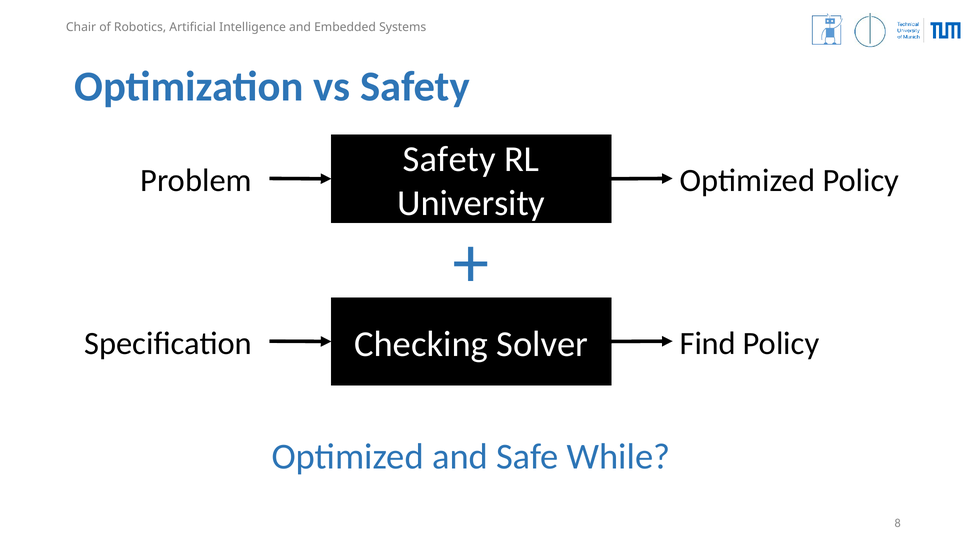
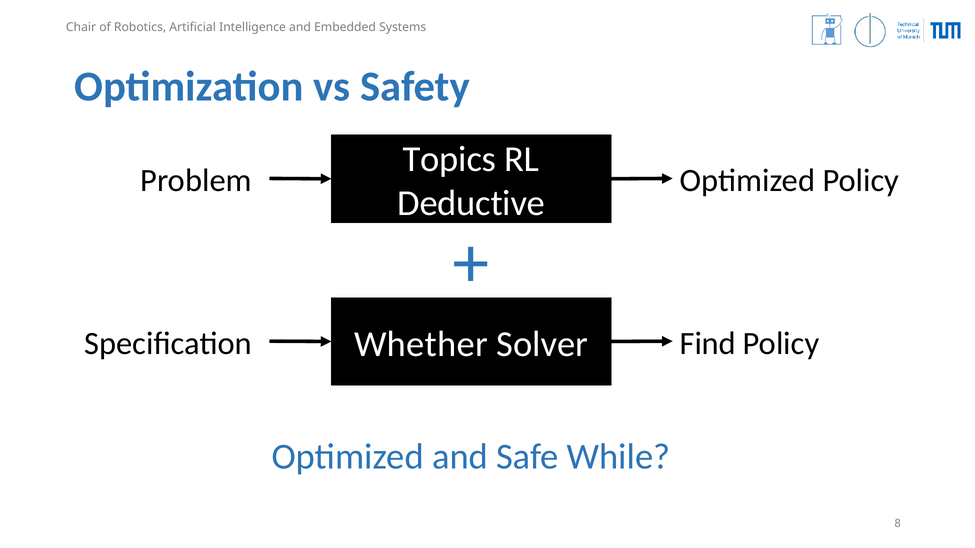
Safety at (449, 159): Safety -> Topics
University: University -> Deductive
Checking: Checking -> Whether
